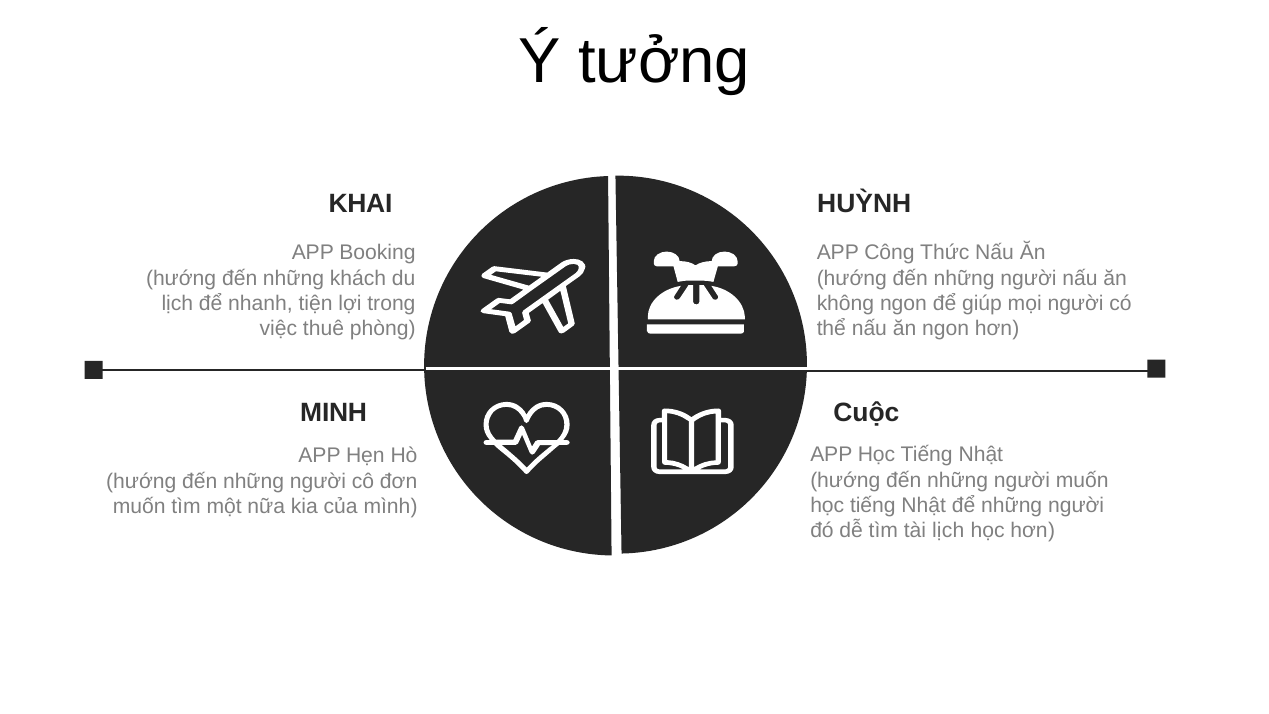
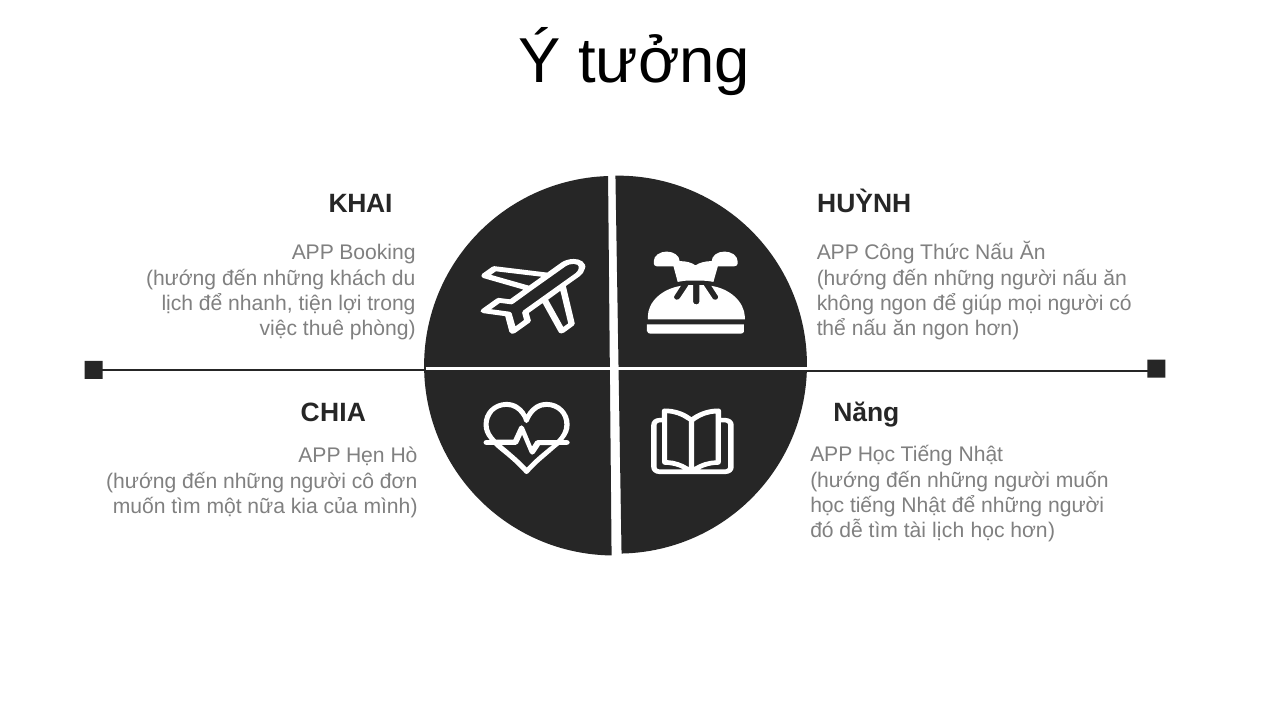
Cuộc: Cuộc -> Năng
MINH: MINH -> CHIA
